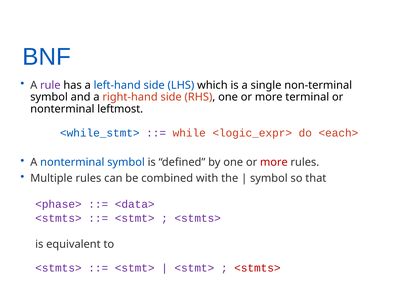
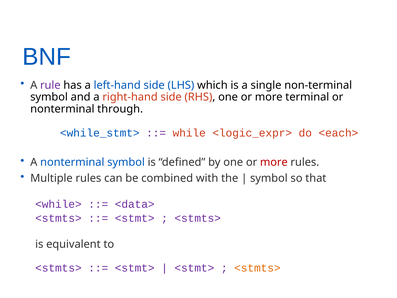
leftmost: leftmost -> through
<phase>: <phase> -> <while>
<stmts> at (257, 268) colour: red -> orange
